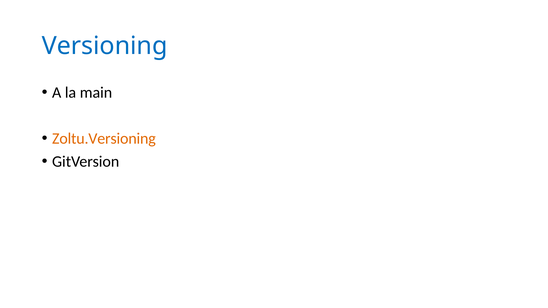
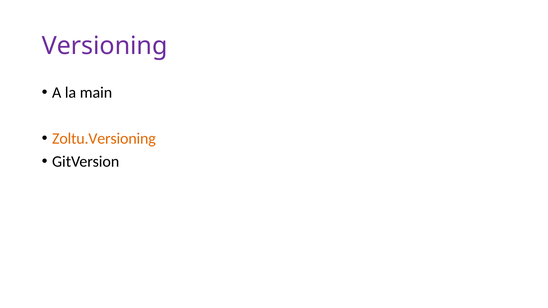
Versioning colour: blue -> purple
